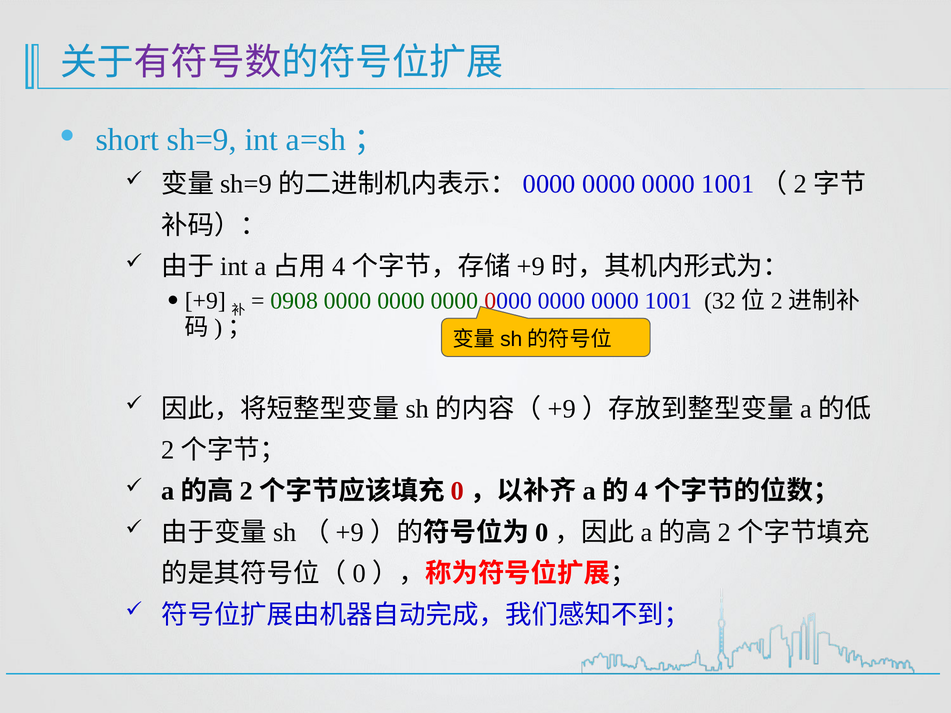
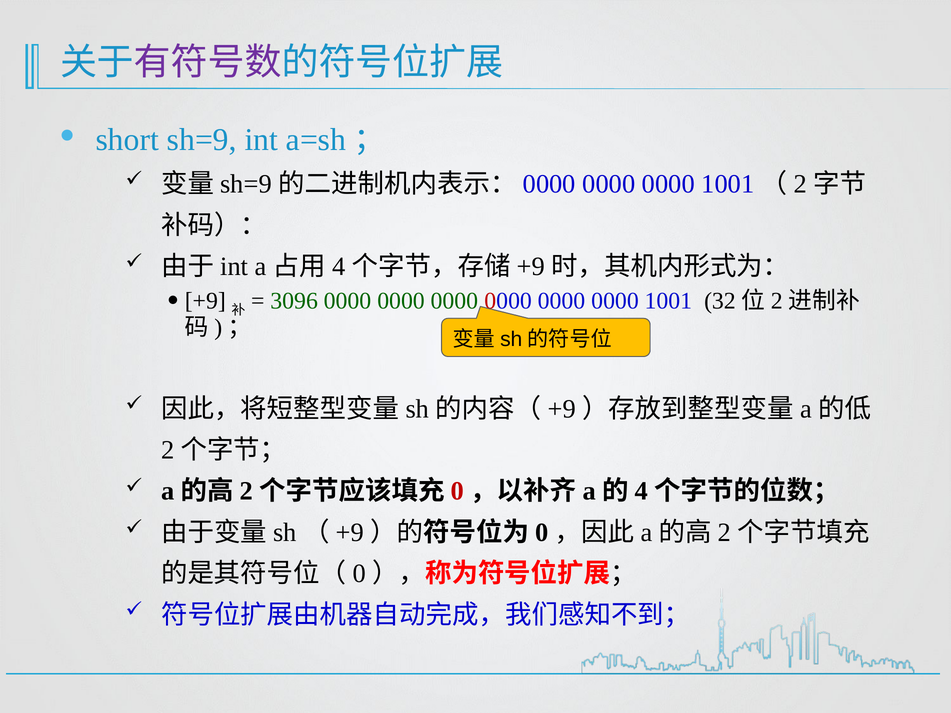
0908: 0908 -> 3096
